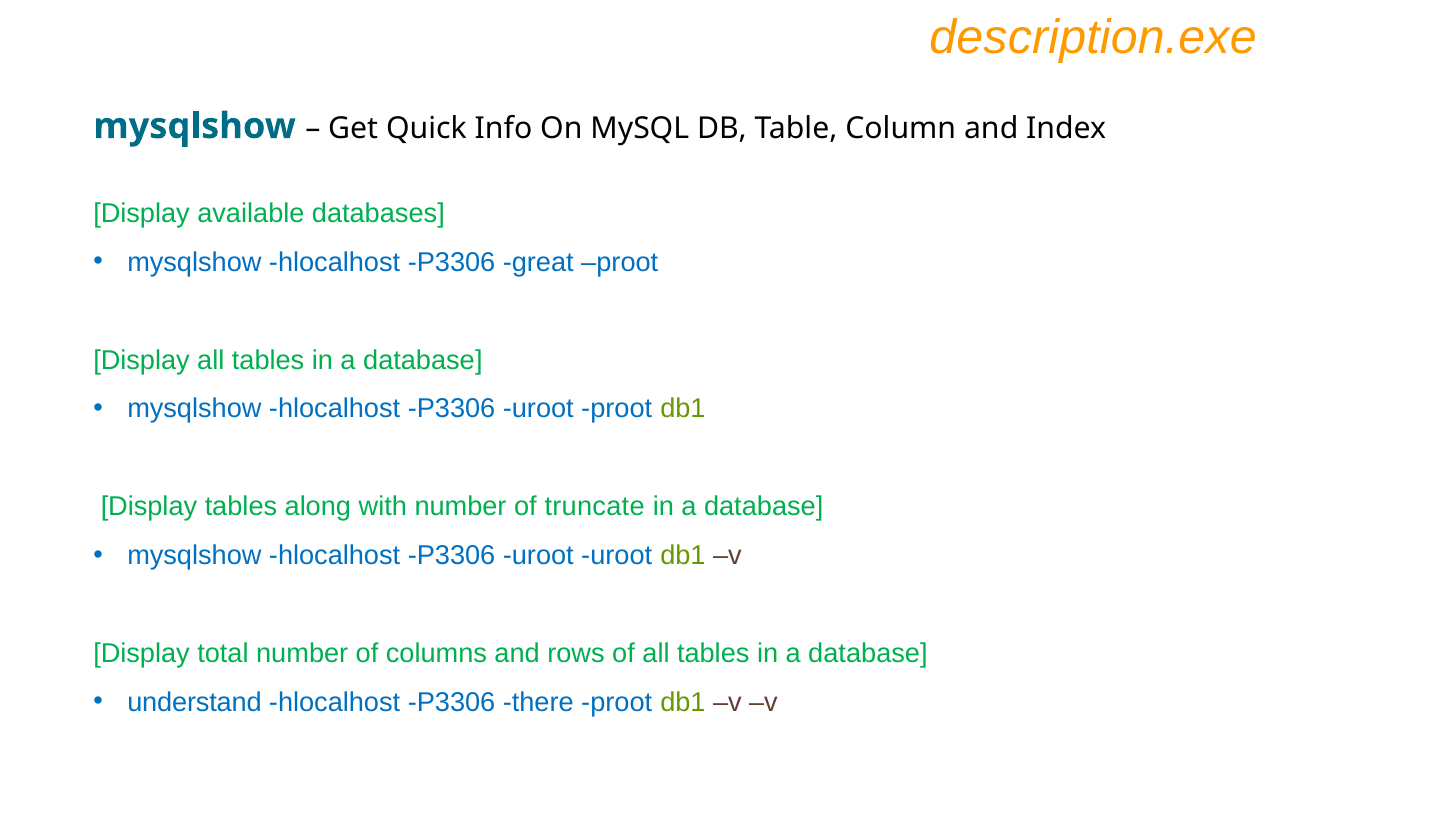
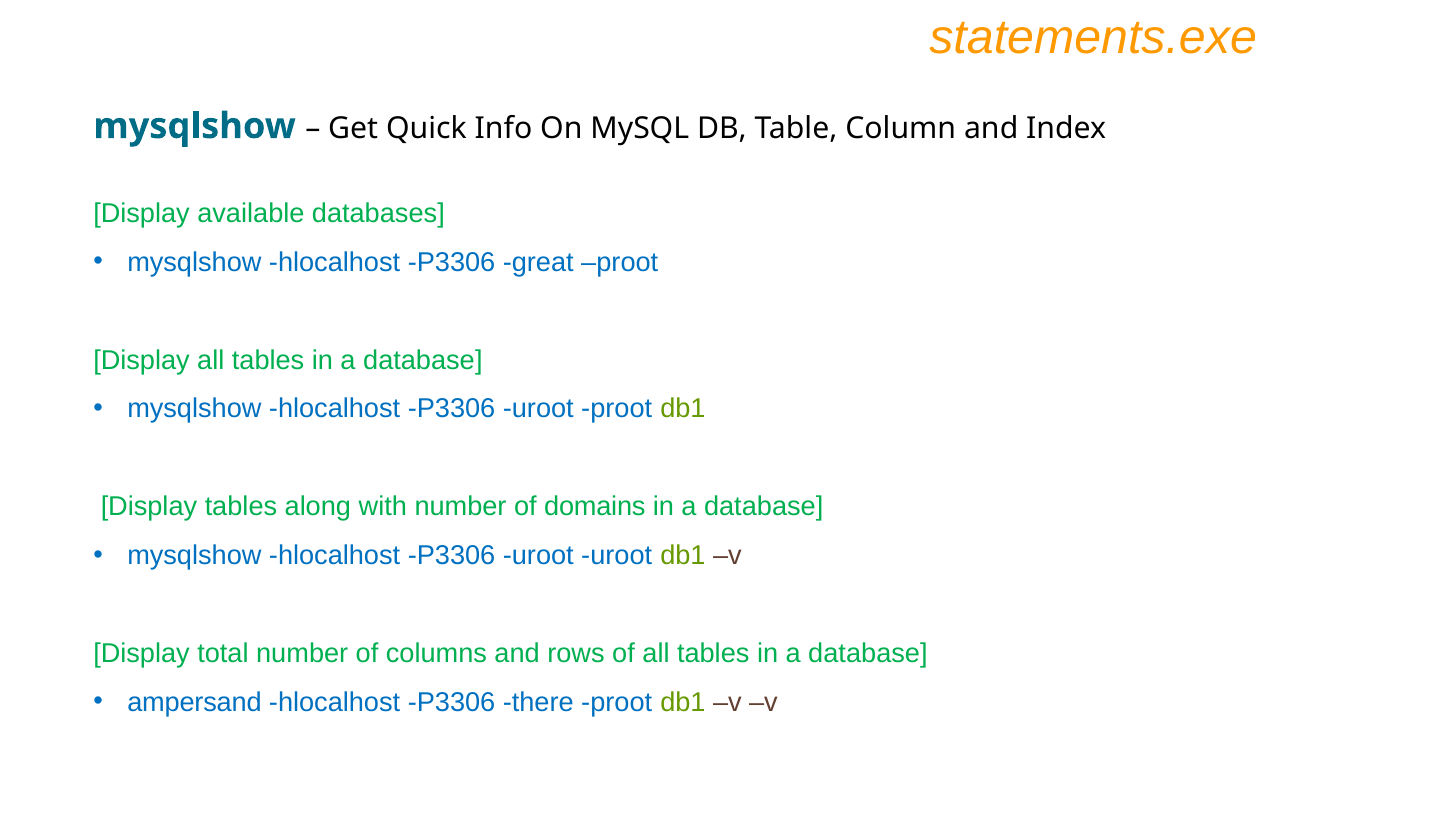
description.exe: description.exe -> statements.exe
truncate: truncate -> domains
understand: understand -> ampersand
